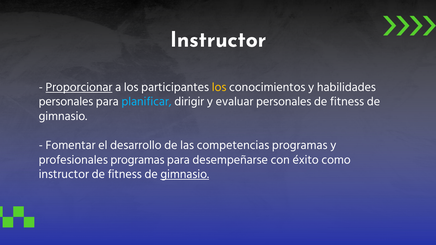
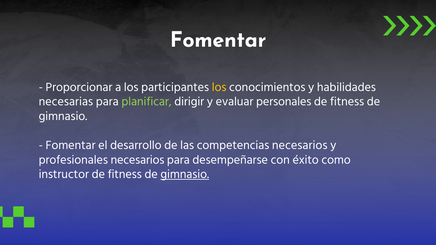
Instructor at (218, 40): Instructor -> Fomentar
Proporcionar underline: present -> none
personales at (66, 102): personales -> necesarias
planificar colour: light blue -> light green
competencias programas: programas -> necesarios
profesionales programas: programas -> necesarios
